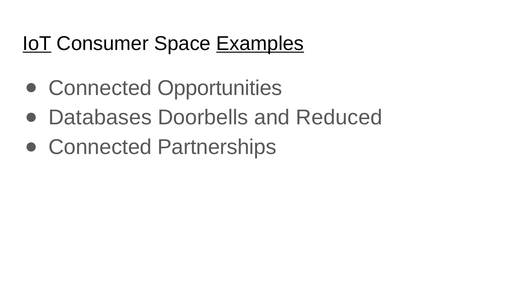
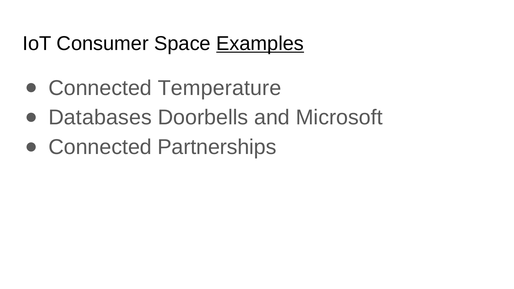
IoT underline: present -> none
Opportunities: Opportunities -> Temperature
Reduced: Reduced -> Microsoft
